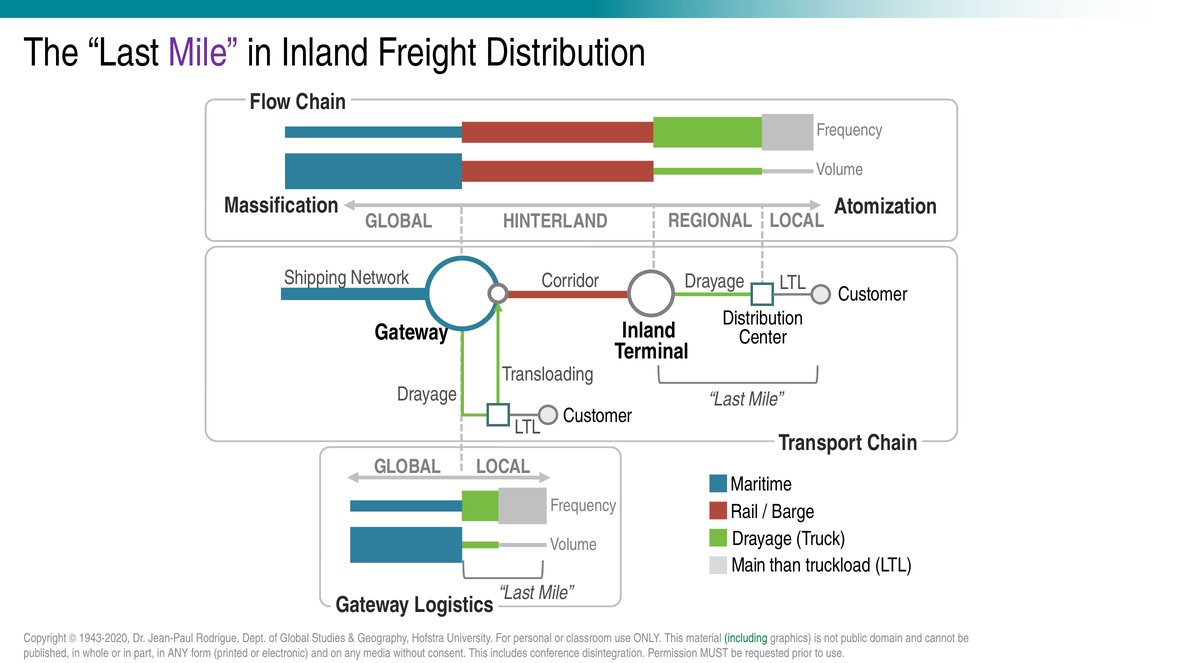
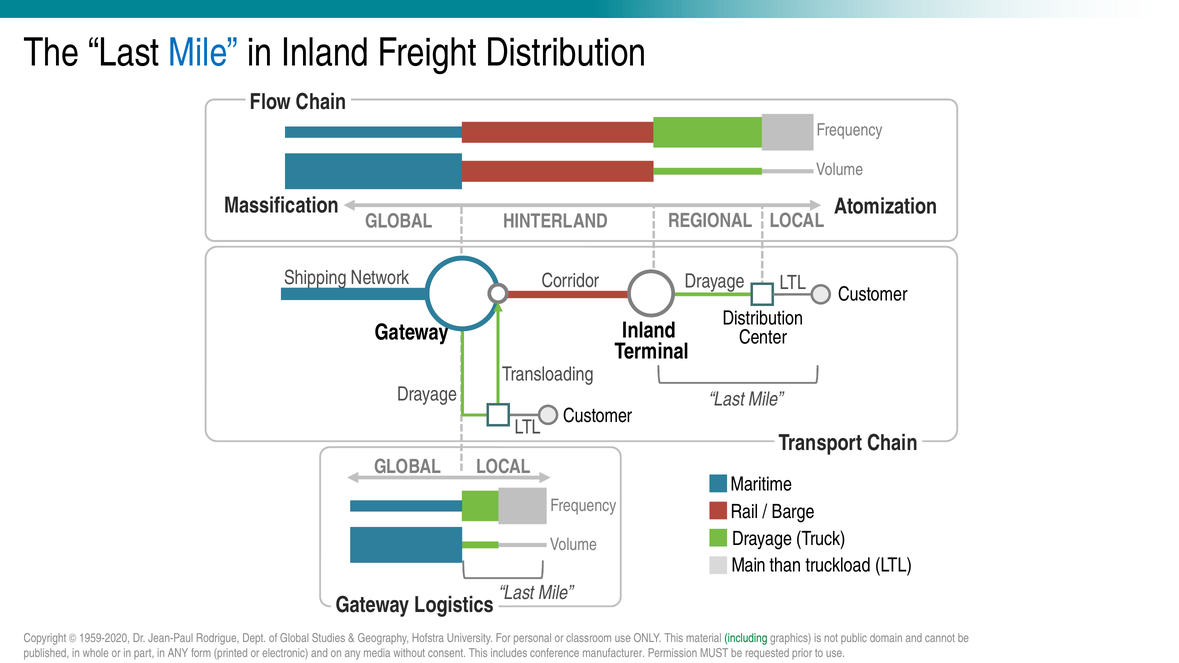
Mile at (203, 53) colour: purple -> blue
1943-2020: 1943-2020 -> 1959-2020
disintegration: disintegration -> manufacturer
